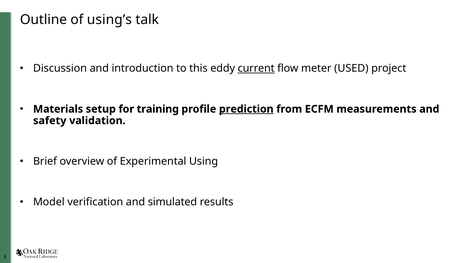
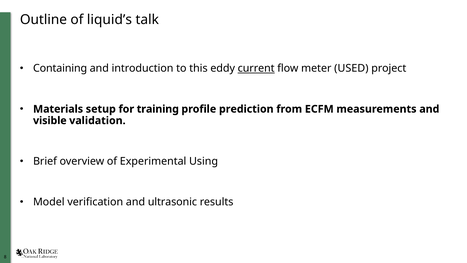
using’s: using’s -> liquid’s
Discussion: Discussion -> Containing
prediction underline: present -> none
safety: safety -> visible
simulated: simulated -> ultrasonic
